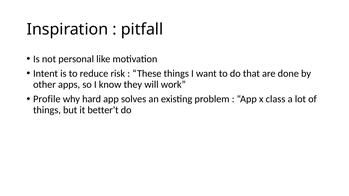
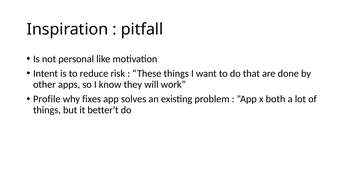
hard: hard -> fixes
class: class -> both
